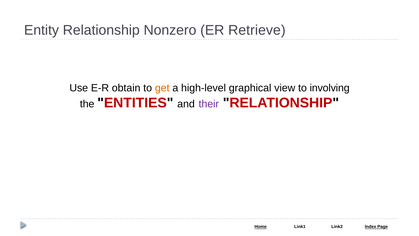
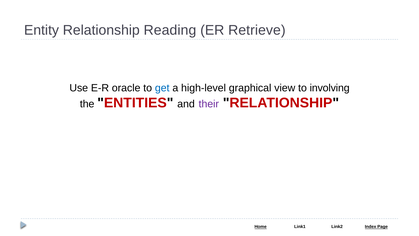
Nonzero: Nonzero -> Reading
obtain: obtain -> oracle
get colour: orange -> blue
